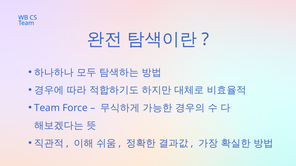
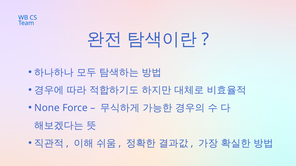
Team at (47, 108): Team -> None
